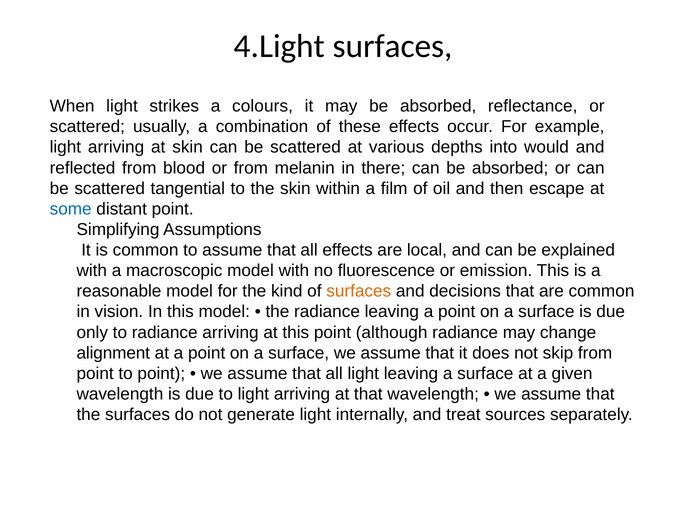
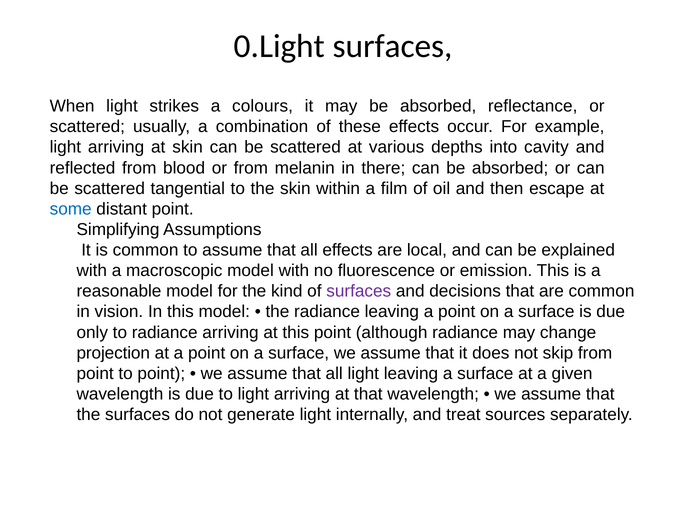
4.Light: 4.Light -> 0.Light
would: would -> cavity
surfaces at (359, 291) colour: orange -> purple
alignment: alignment -> projection
